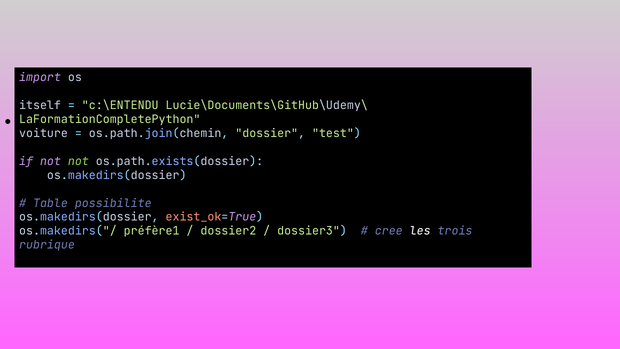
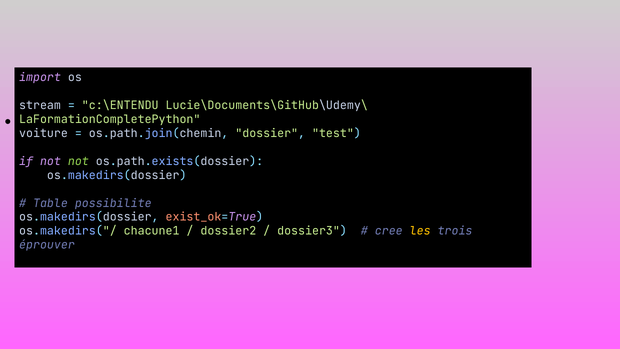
itself: itself -> stream
préfère1: préfère1 -> chacune1
les colour: white -> yellow
rubrique: rubrique -> éprouver
